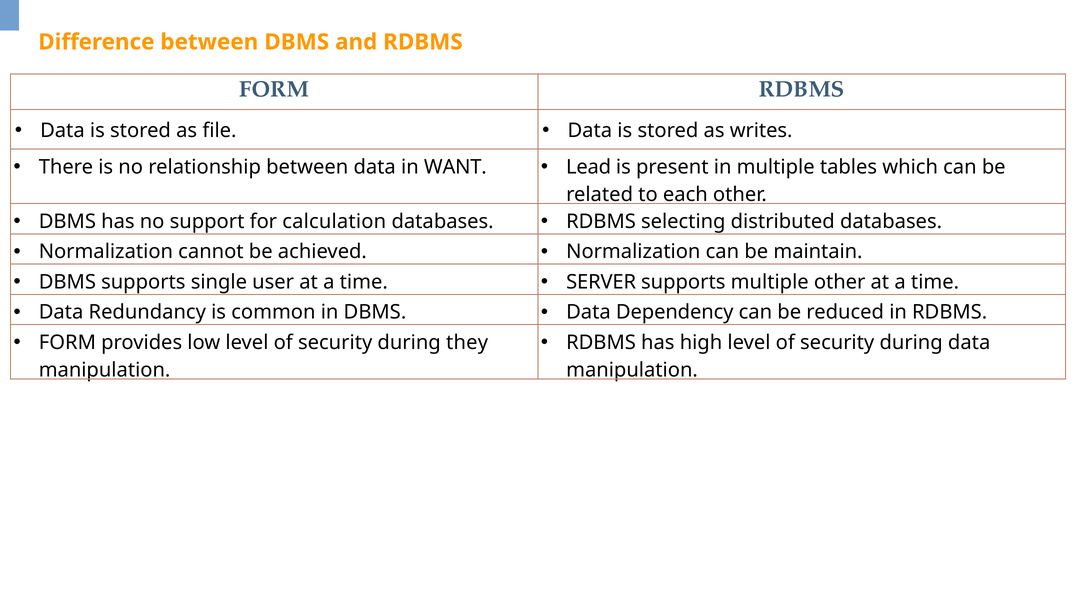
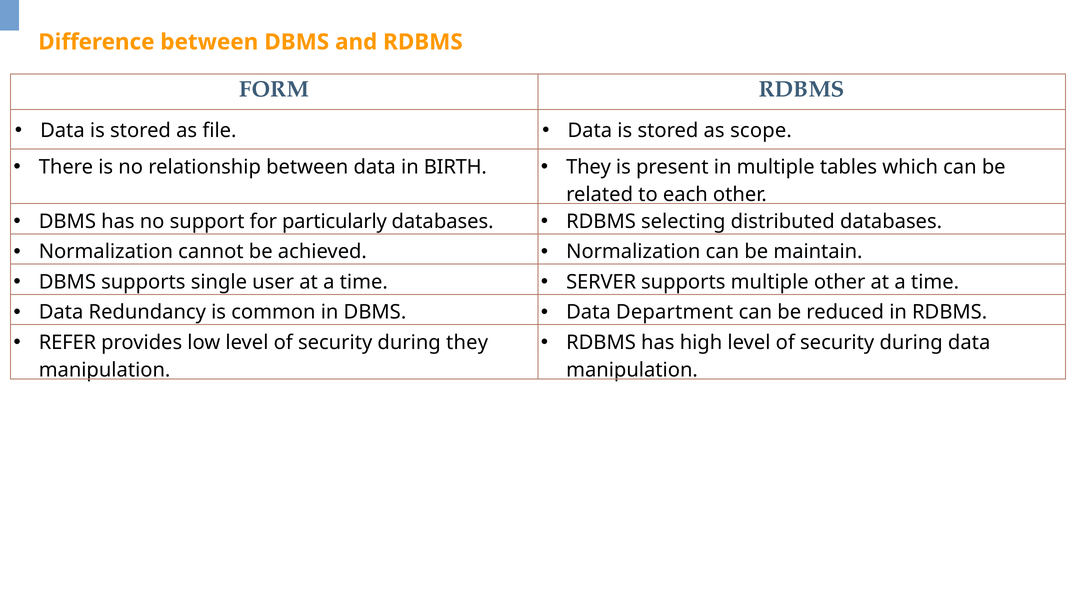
writes: writes -> scope
WANT: WANT -> BIRTH
Lead at (589, 167): Lead -> They
calculation: calculation -> particularly
Dependency: Dependency -> Department
FORM at (67, 343): FORM -> REFER
